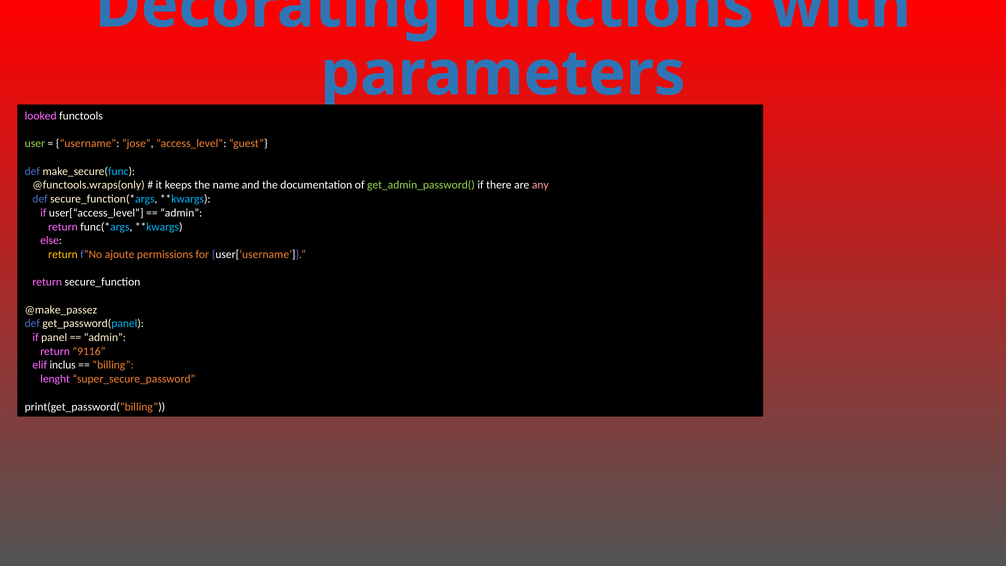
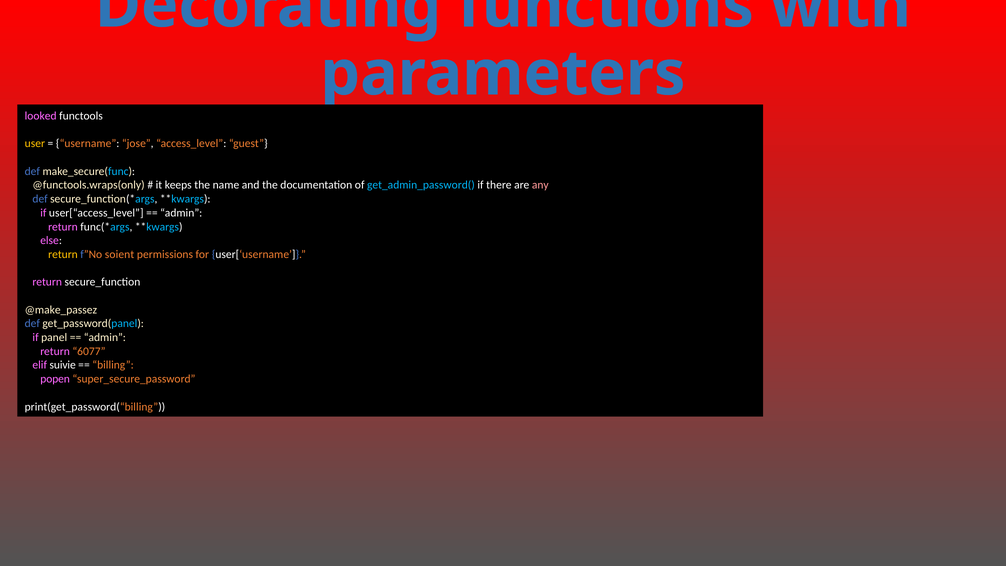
user colour: light green -> yellow
get_admin_password( colour: light green -> light blue
ajoute: ajoute -> soient
9116: 9116 -> 6077
inclus: inclus -> suivie
lenght: lenght -> popen
